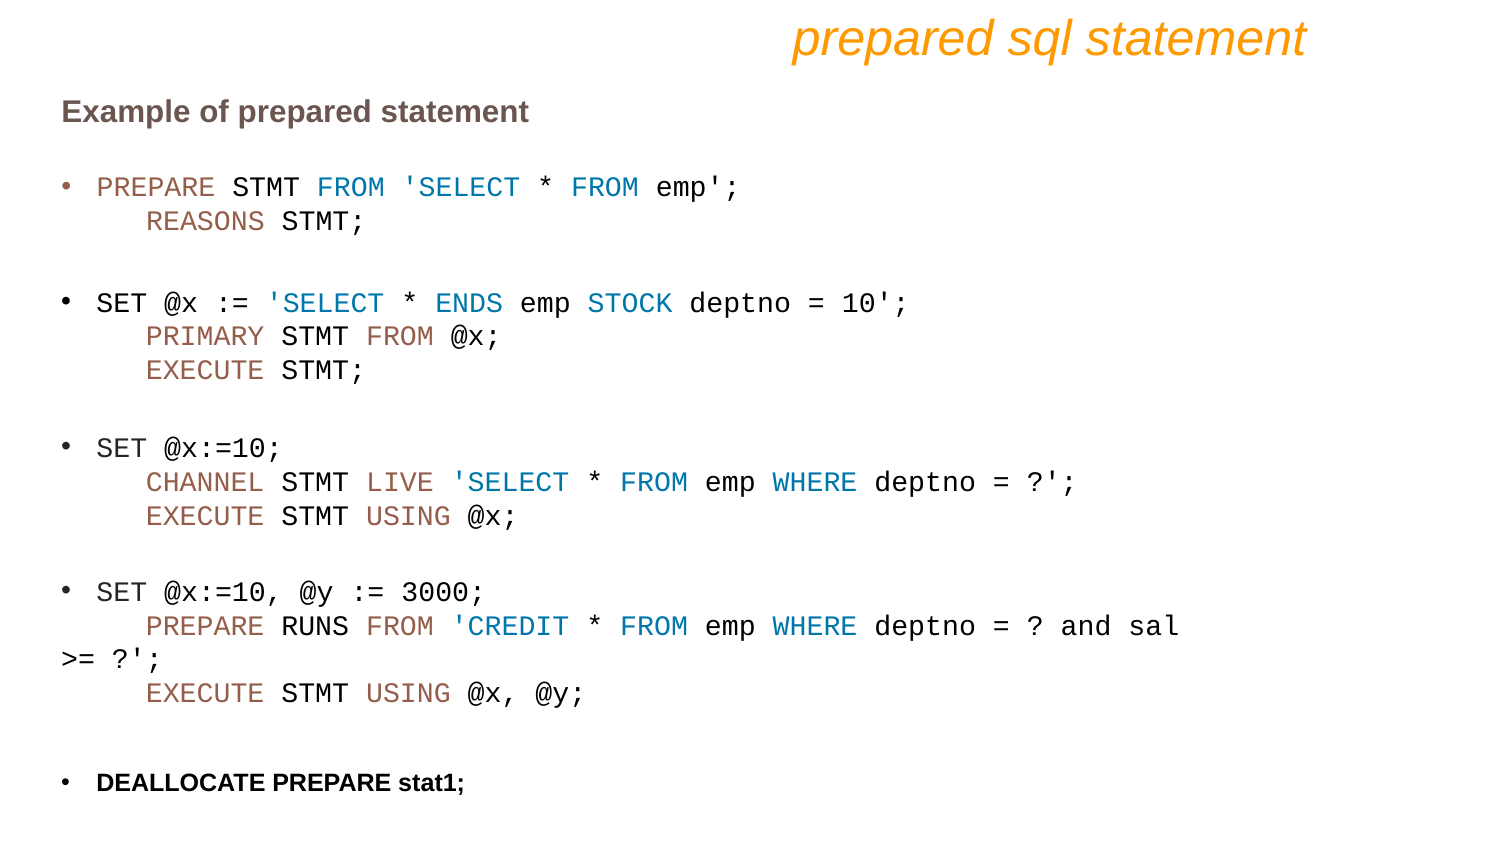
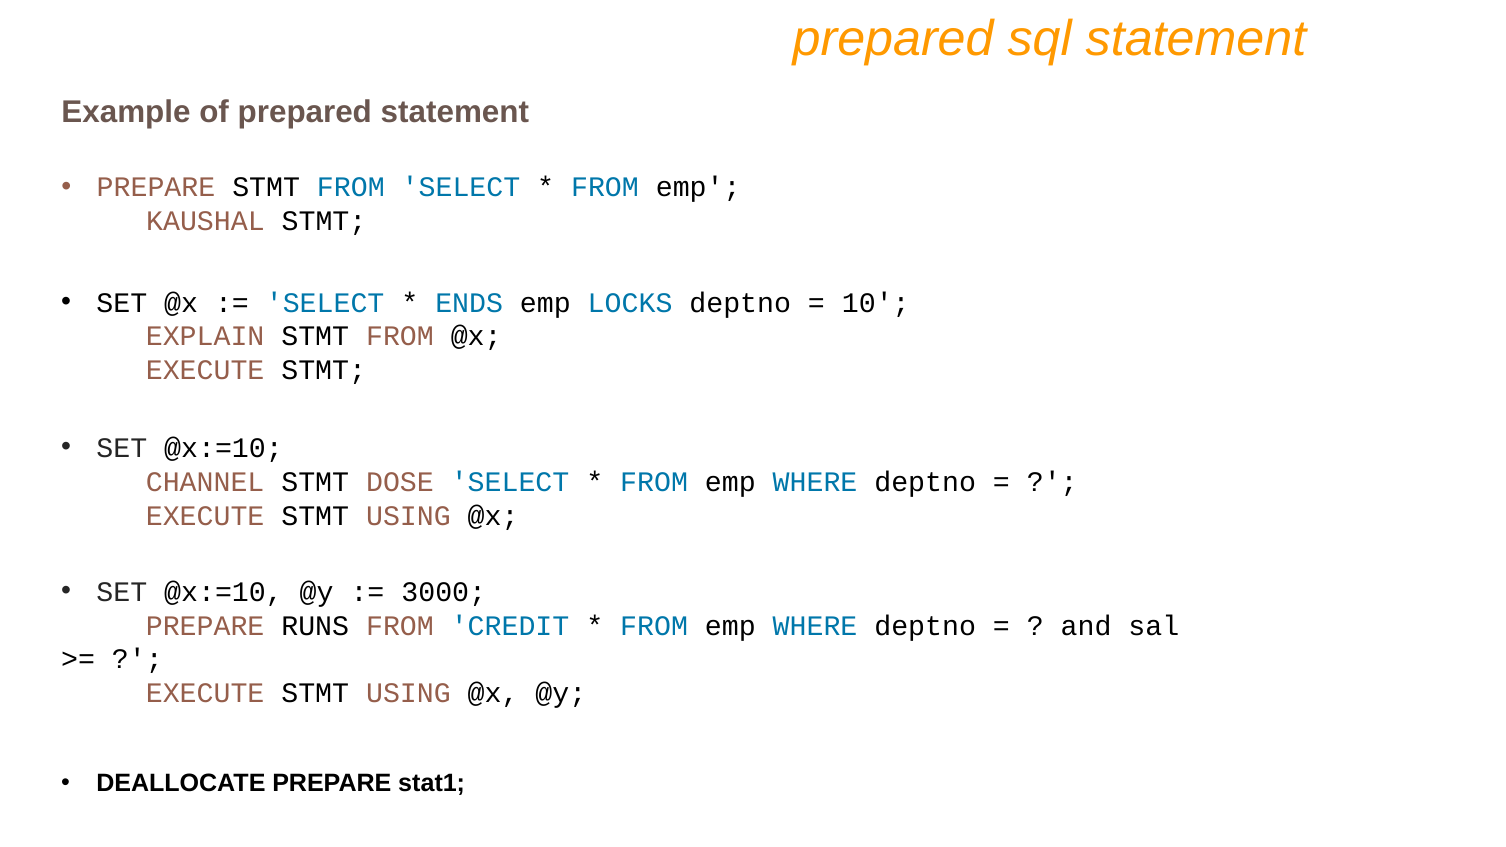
REASONS: REASONS -> KAUSHAL
STOCK: STOCK -> LOCKS
PRIMARY: PRIMARY -> EXPLAIN
LIVE: LIVE -> DOSE
